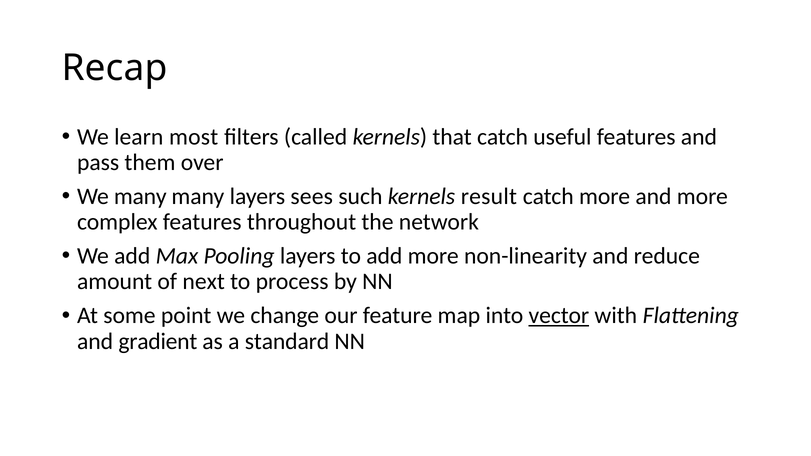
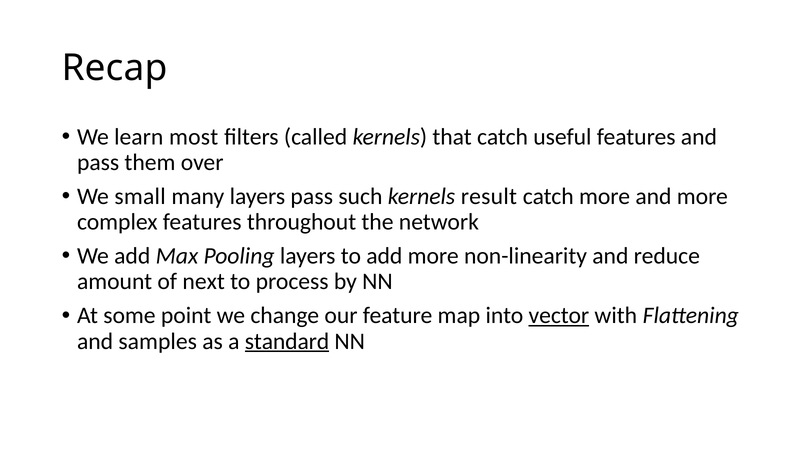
We many: many -> small
layers sees: sees -> pass
gradient: gradient -> samples
standard underline: none -> present
